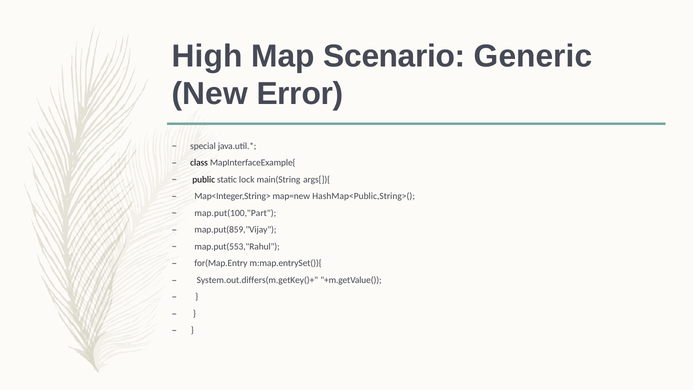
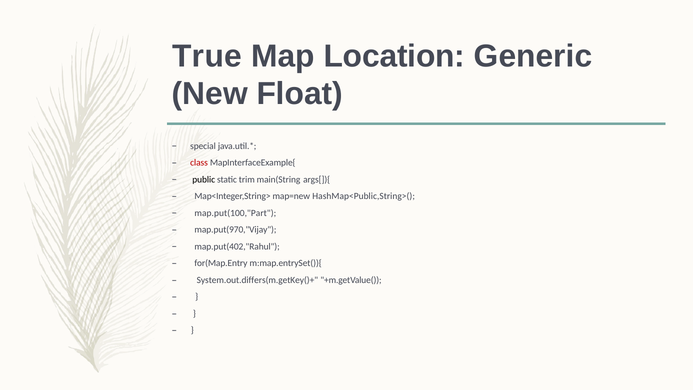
High: High -> True
Scenario: Scenario -> Location
Error: Error -> Float
class colour: black -> red
lock: lock -> trim
map.put(859,"Vijay: map.put(859,"Vijay -> map.put(970,"Vijay
map.put(553,"Rahul: map.put(553,"Rahul -> map.put(402,"Rahul
